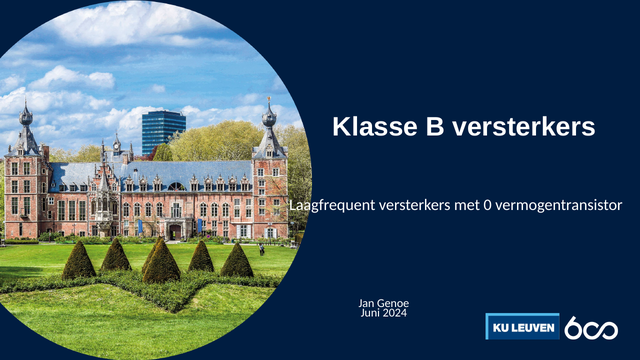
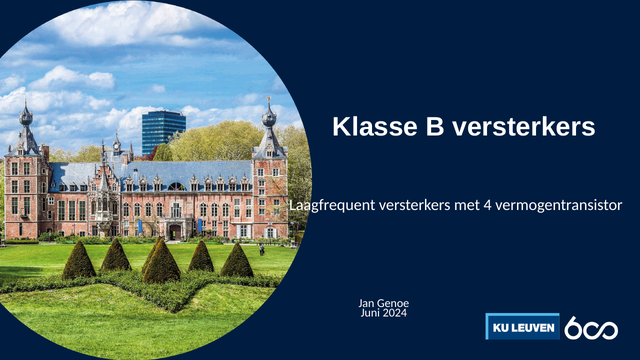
0: 0 -> 4
